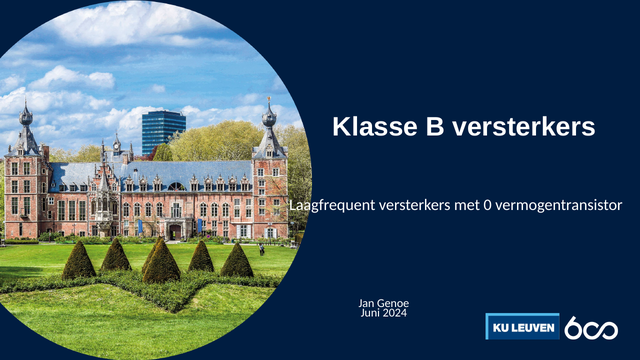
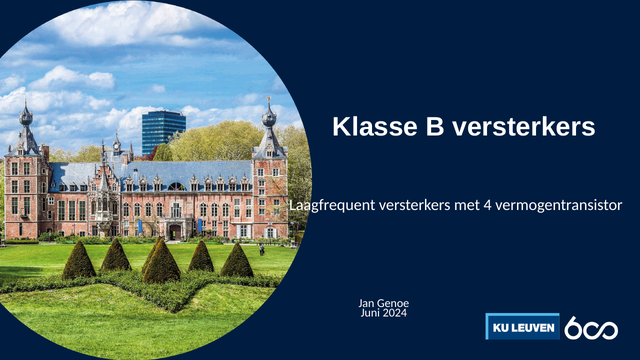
0: 0 -> 4
